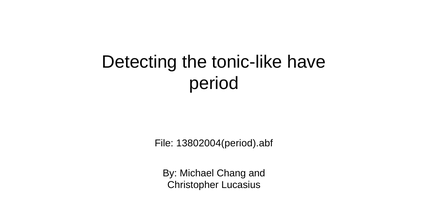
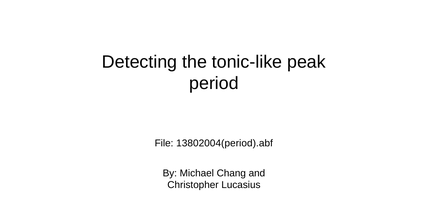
have: have -> peak
